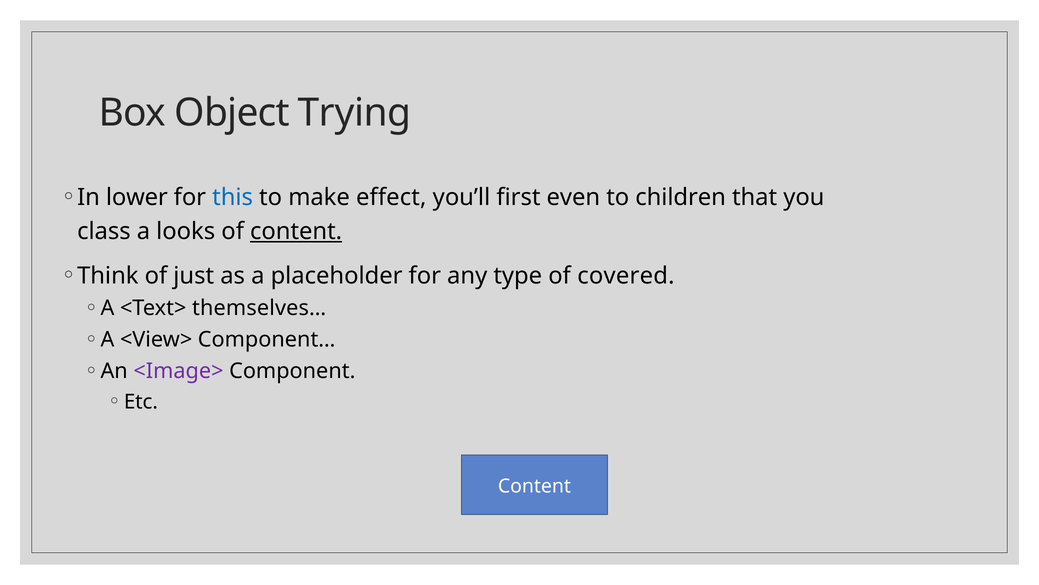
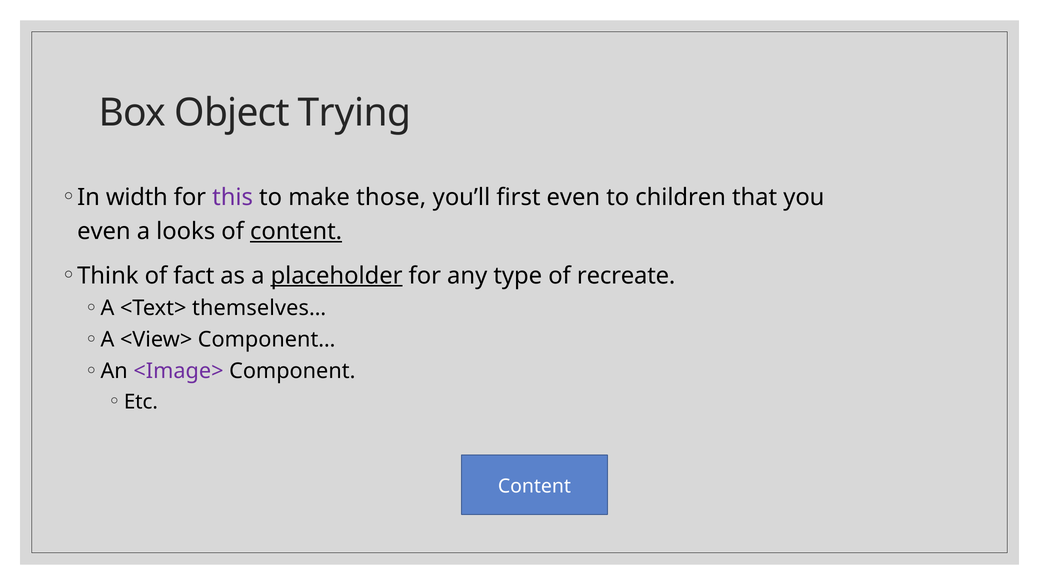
lower: lower -> width
this colour: blue -> purple
effect: effect -> those
class at (104, 231): class -> even
just: just -> fact
placeholder underline: none -> present
covered: covered -> recreate
